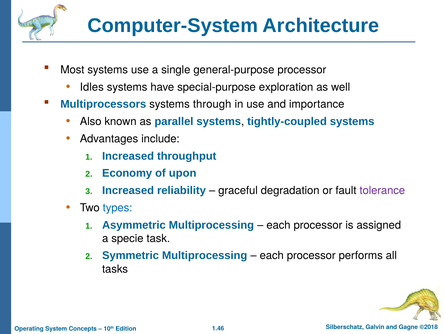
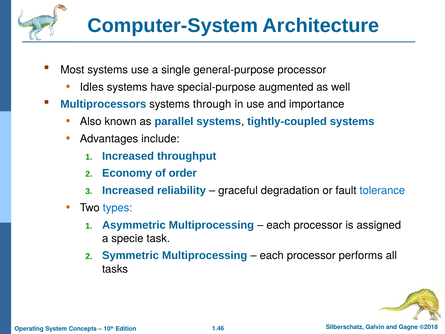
exploration: exploration -> augmented
upon: upon -> order
tolerance colour: purple -> blue
